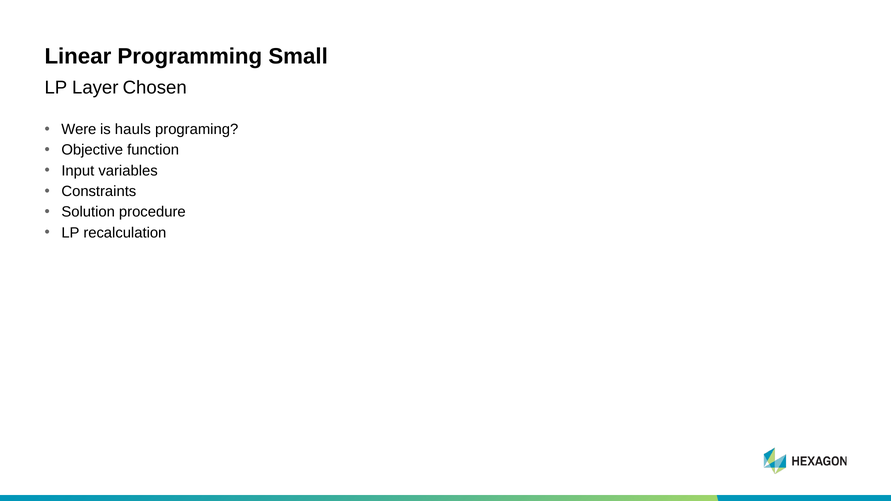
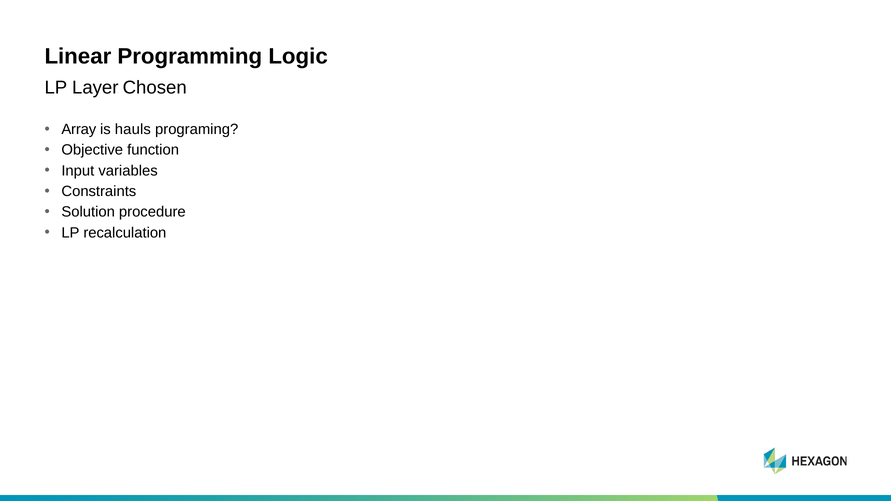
Small: Small -> Logic
Were: Were -> Array
